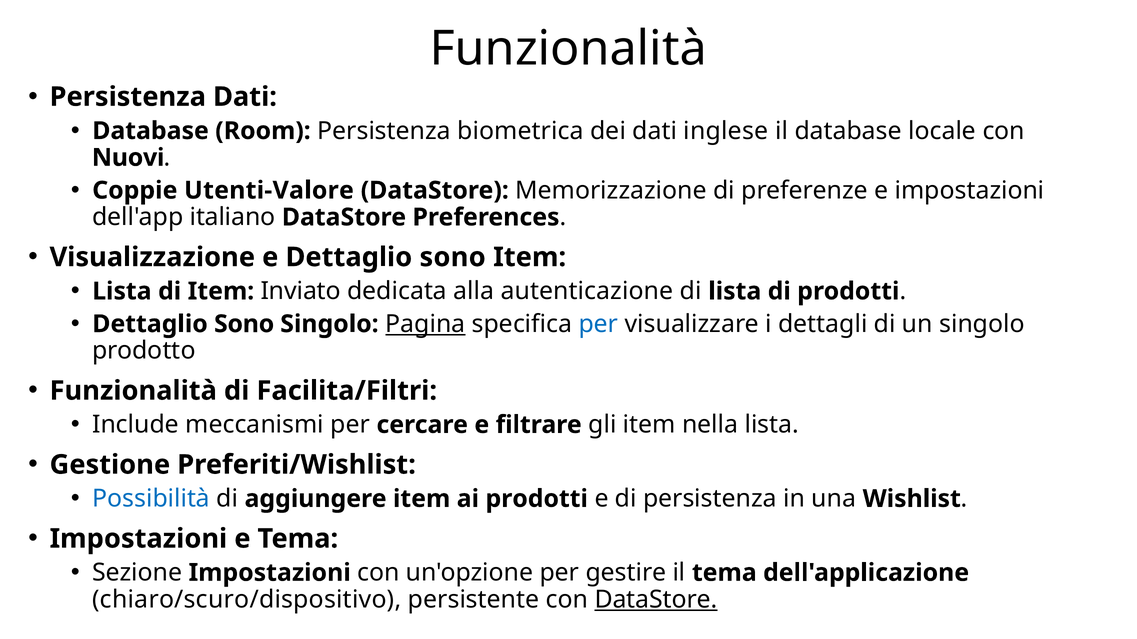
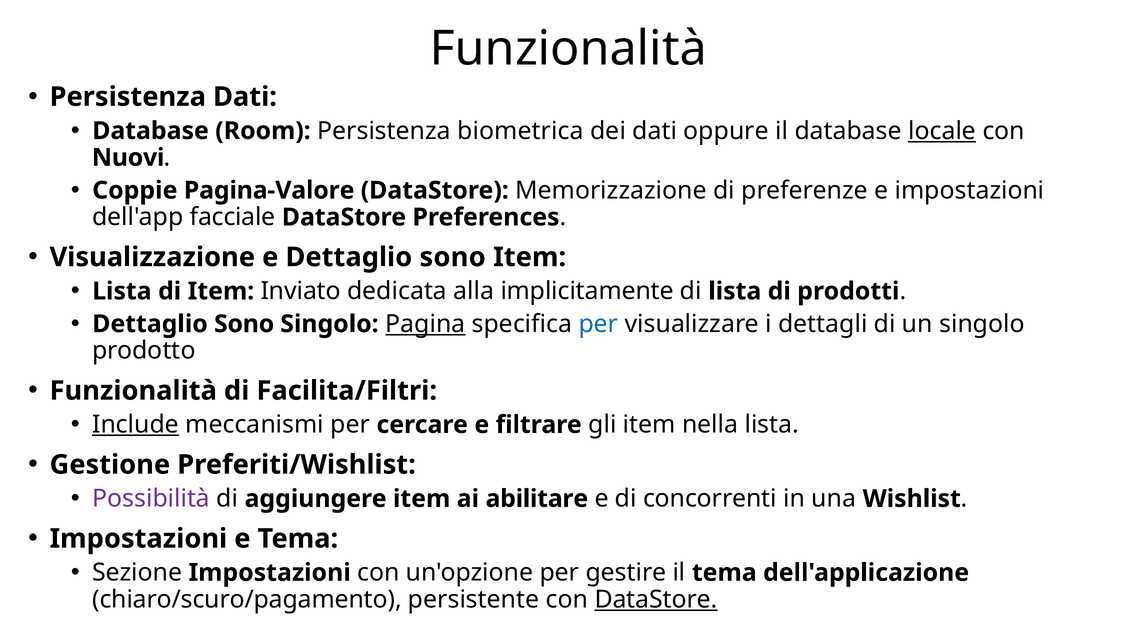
inglese: inglese -> oppure
locale underline: none -> present
Utenti-Valore: Utenti-Valore -> Pagina-Valore
italiano: italiano -> facciale
autenticazione: autenticazione -> implicitamente
Include underline: none -> present
Possibilità colour: blue -> purple
ai prodotti: prodotti -> abilitare
di persistenza: persistenza -> concorrenti
chiaro/scuro/dispositivo: chiaro/scuro/dispositivo -> chiaro/scuro/pagamento
